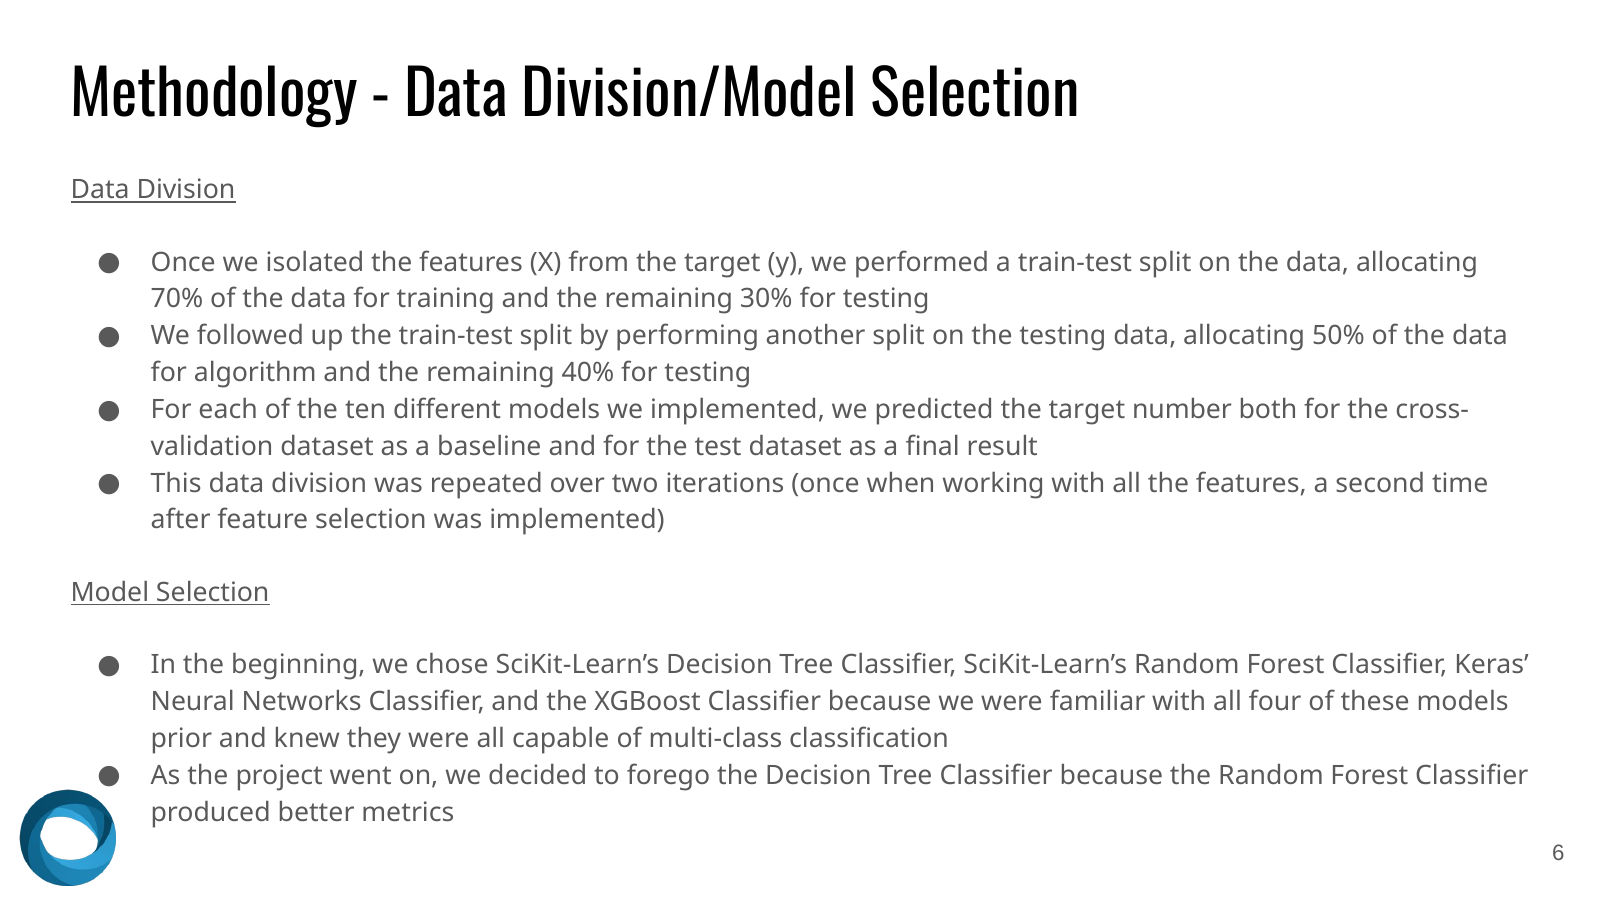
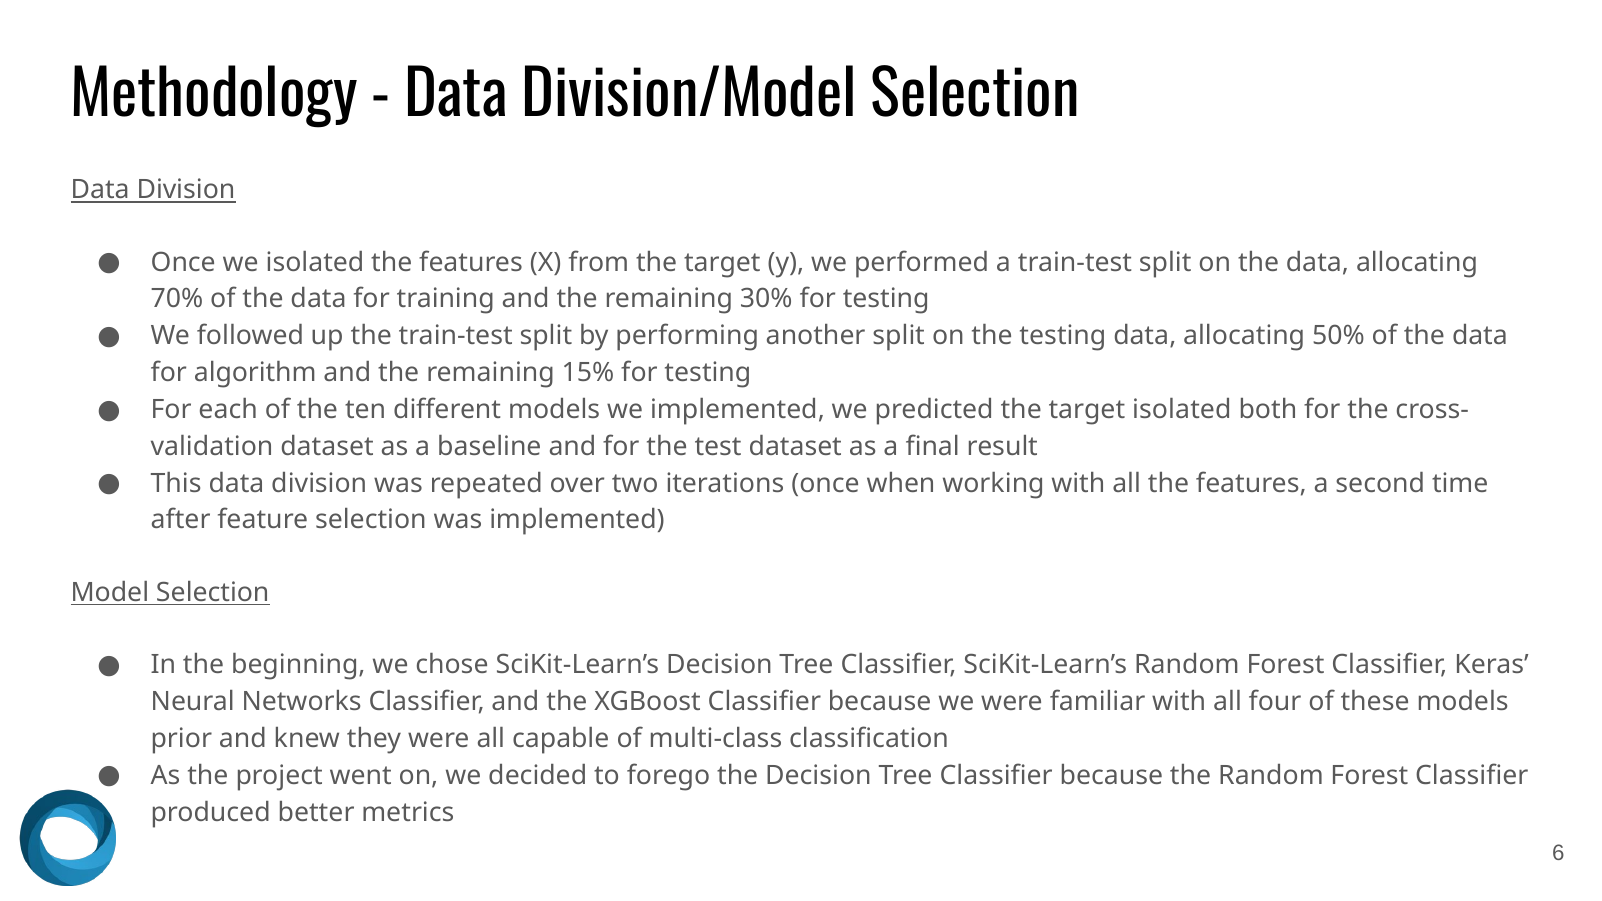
40%: 40% -> 15%
target number: number -> isolated
